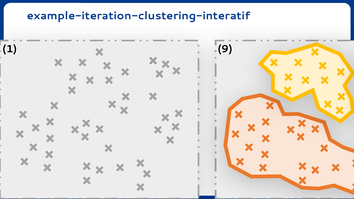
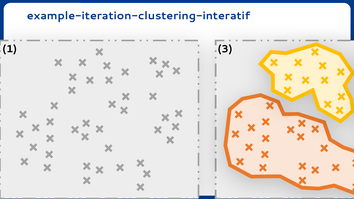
9: 9 -> 3
